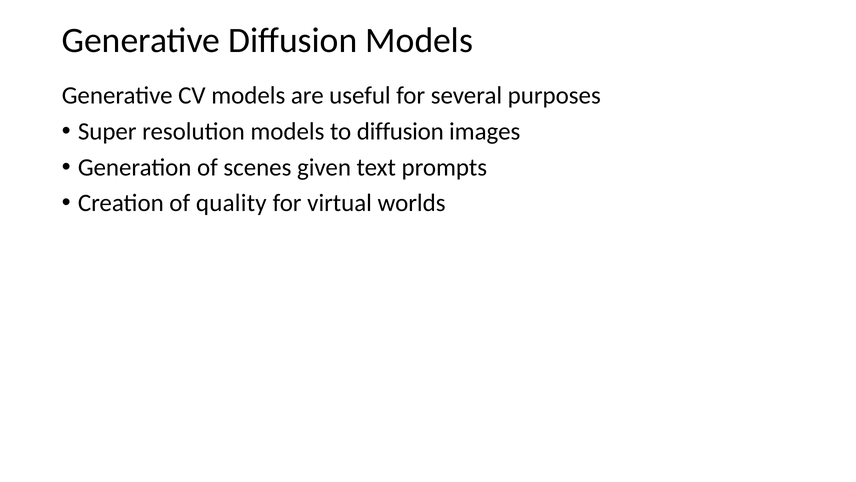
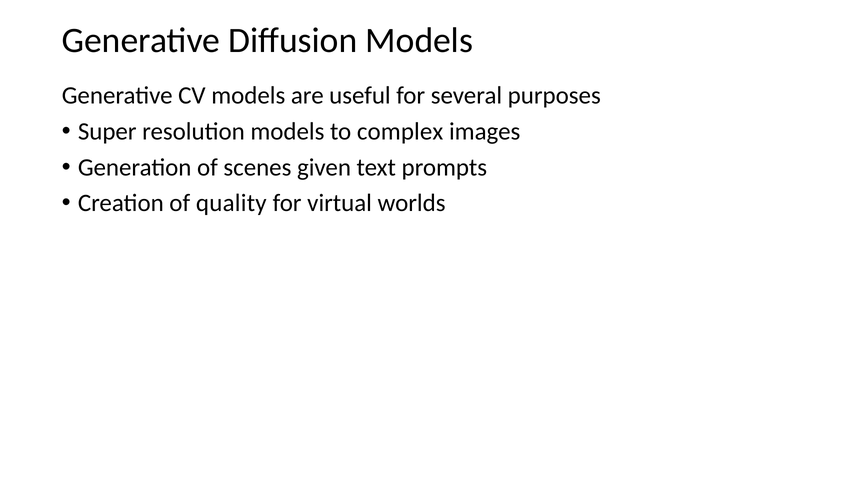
to diffusion: diffusion -> complex
